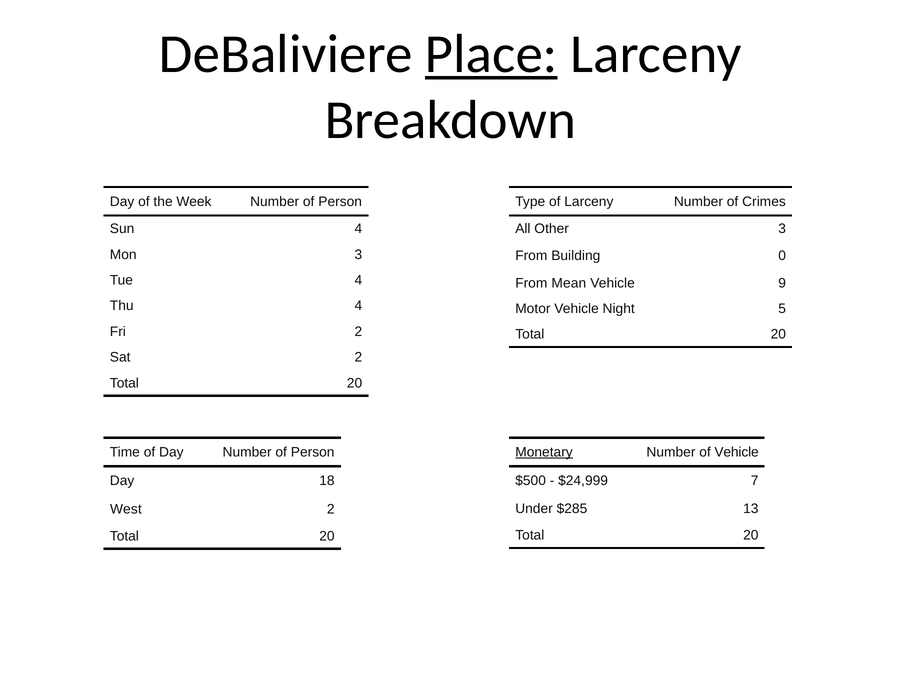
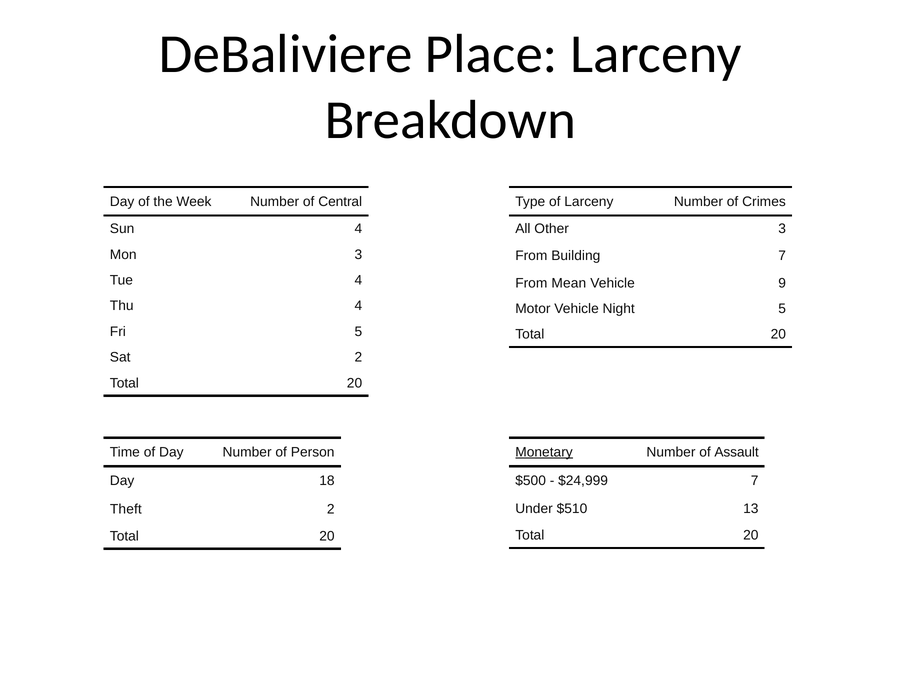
Place underline: present -> none
Week Number of Person: Person -> Central
Building 0: 0 -> 7
Fri 2: 2 -> 5
of Vehicle: Vehicle -> Assault
$285: $285 -> $510
West: West -> Theft
